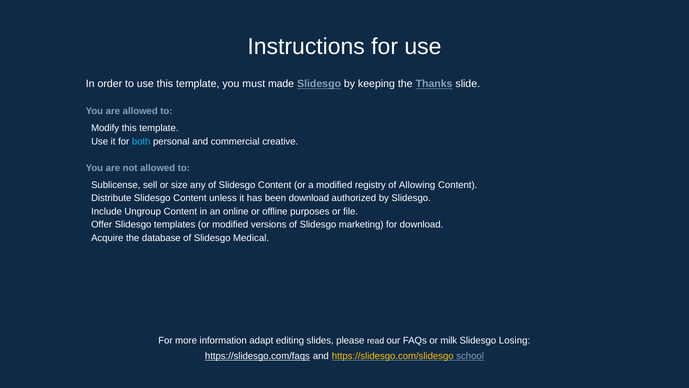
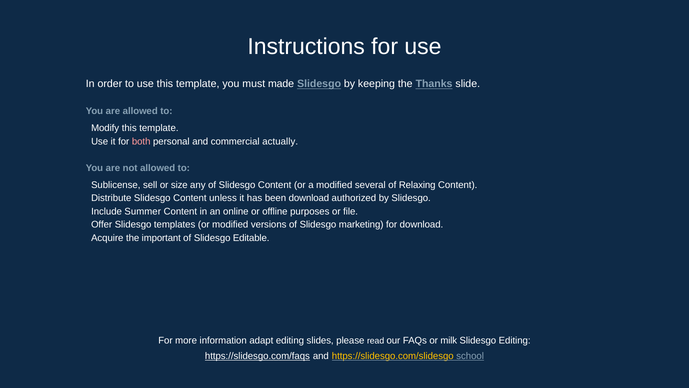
both colour: light blue -> pink
creative: creative -> actually
registry: registry -> several
Allowing: Allowing -> Relaxing
Ungroup: Ungroup -> Summer
database: database -> important
Medical: Medical -> Editable
Slidesgo Losing: Losing -> Editing
